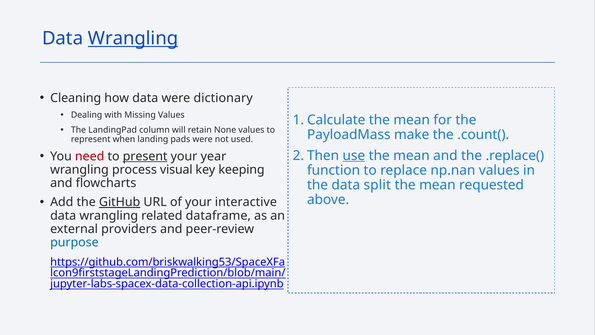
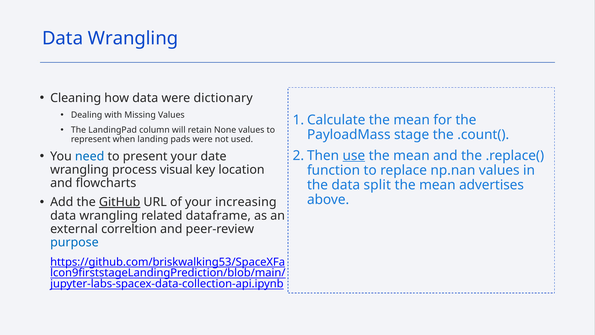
Wrangling at (133, 38) underline: present -> none
make: make -> stage
need colour: red -> blue
present underline: present -> none
year: year -> date
keeping: keeping -> location
requested: requested -> advertises
interactive: interactive -> increasing
providers: providers -> correltion
